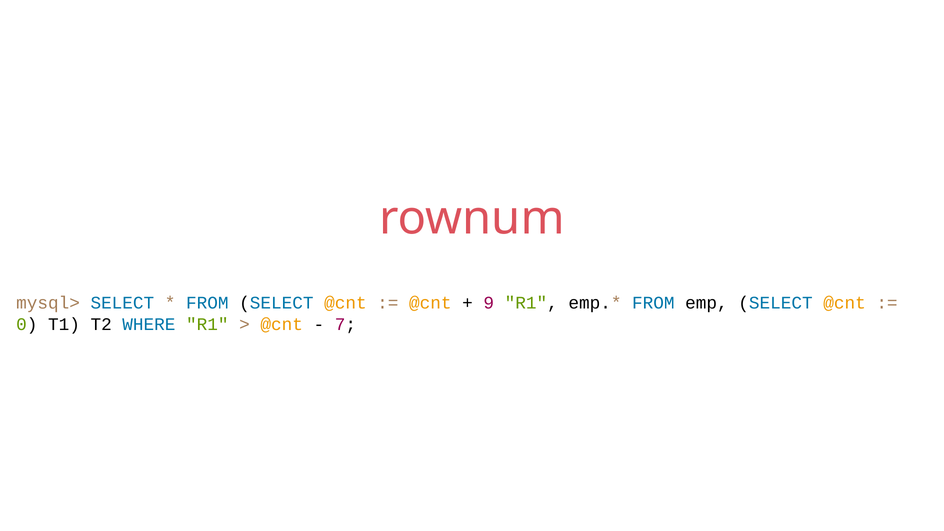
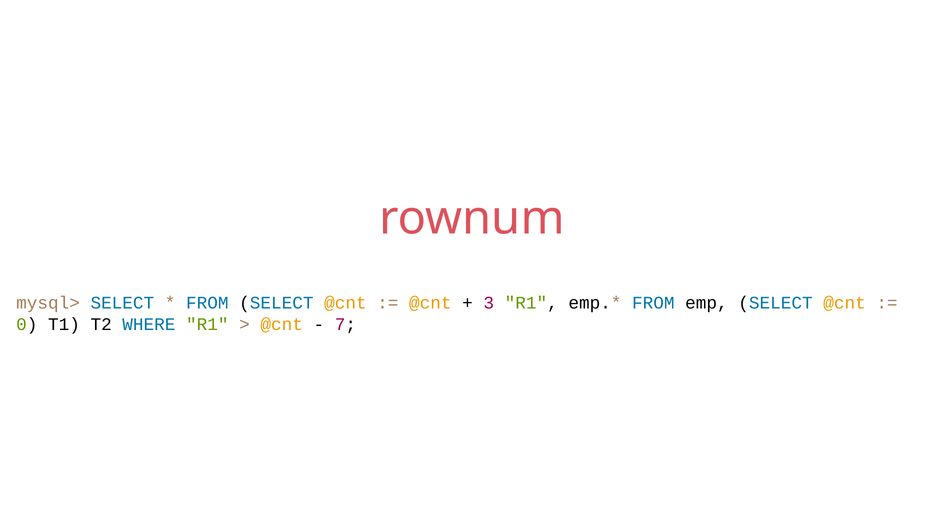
9: 9 -> 3
